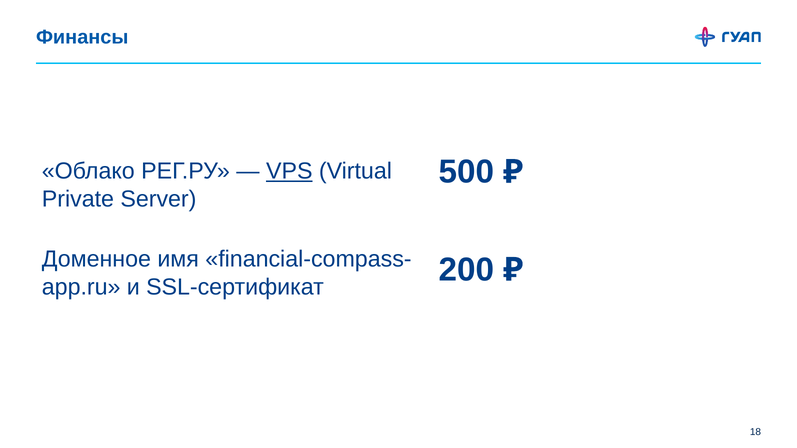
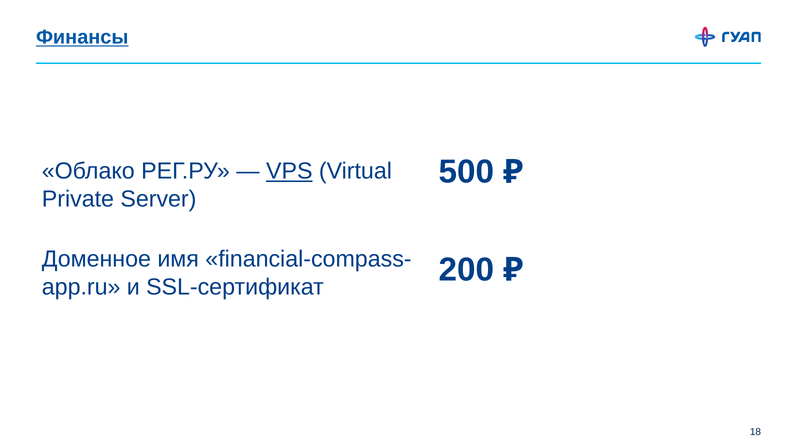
Финансы underline: none -> present
